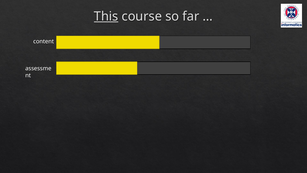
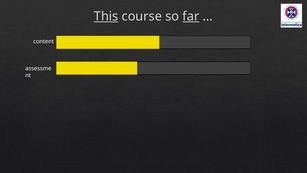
far underline: none -> present
